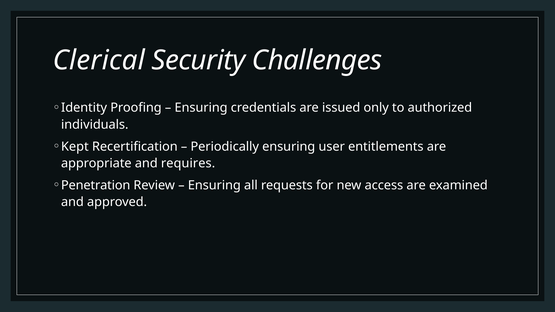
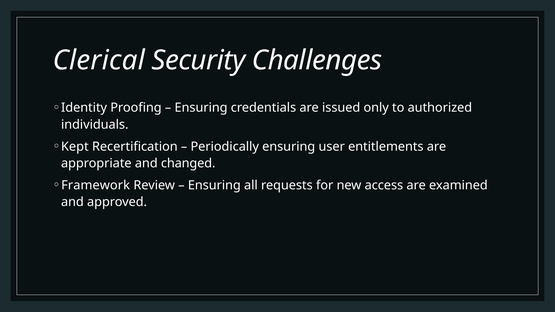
requires: requires -> changed
Penetration: Penetration -> Framework
